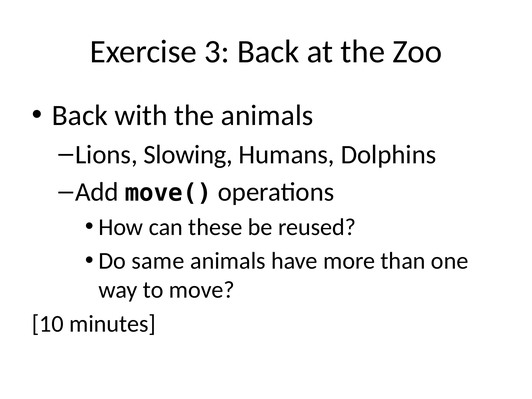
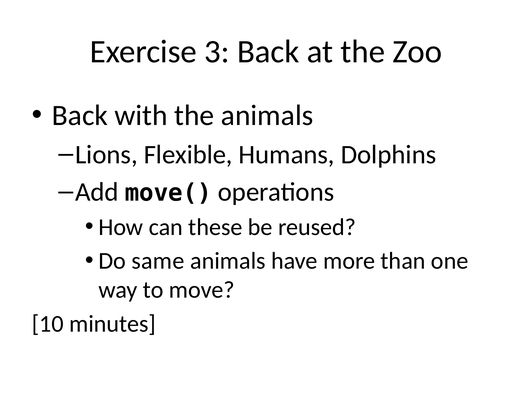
Slowing: Slowing -> Flexible
